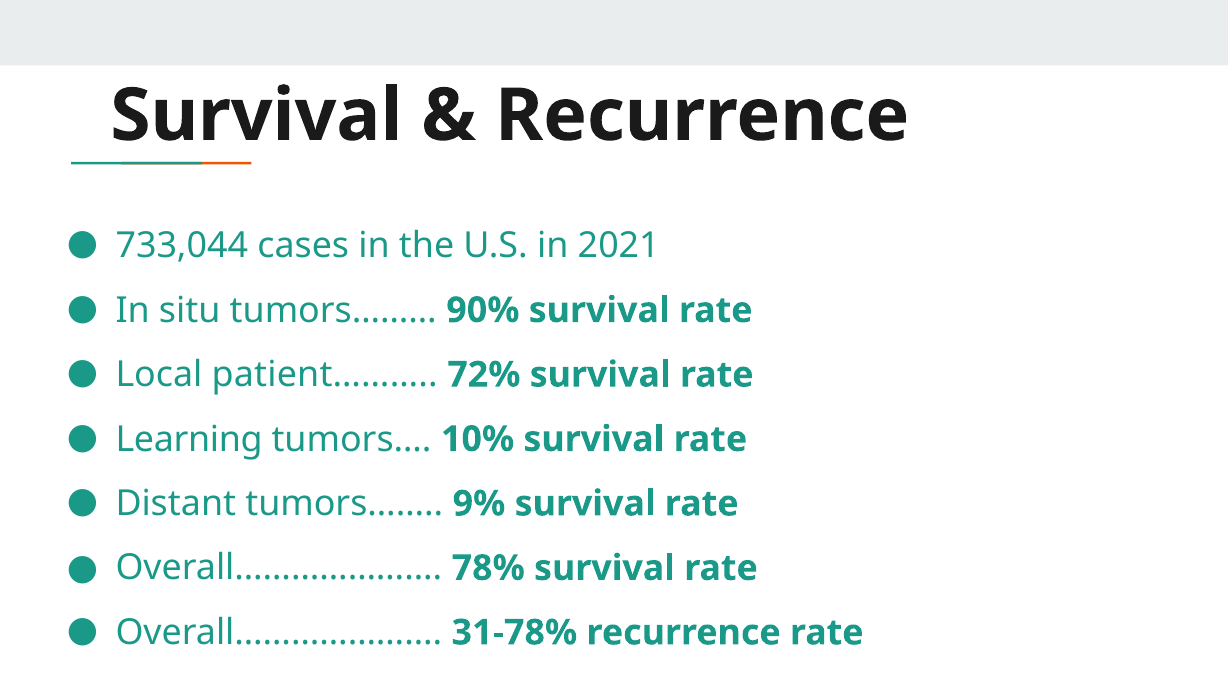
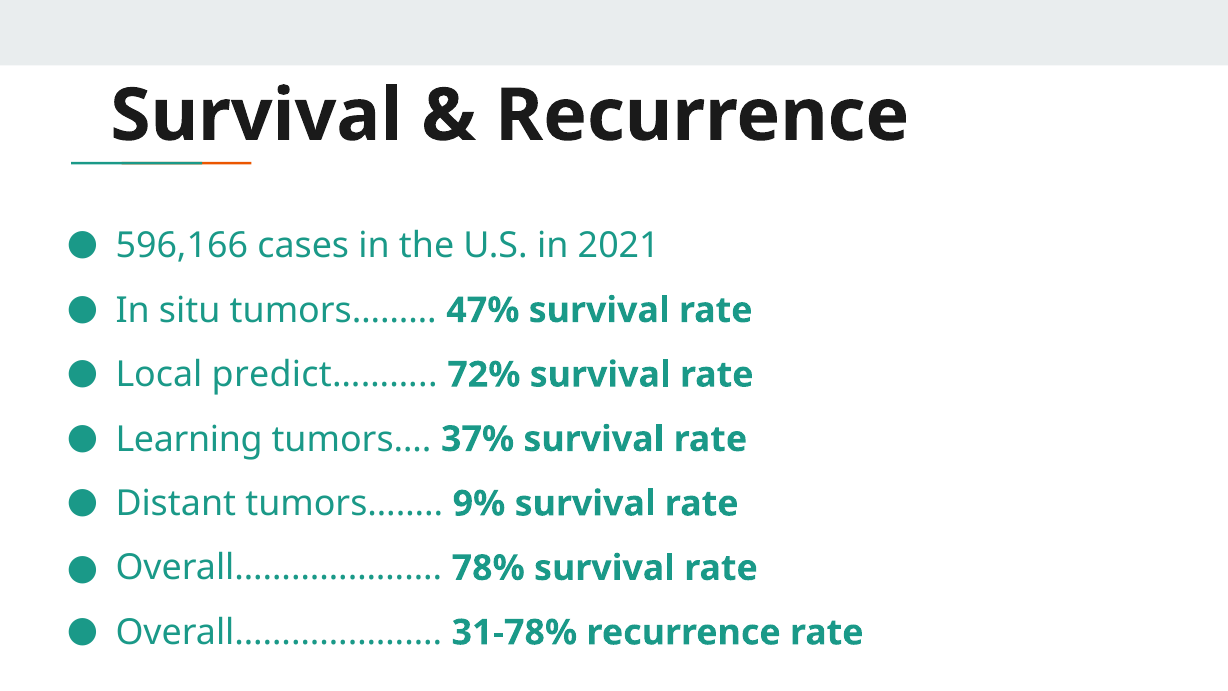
733,044: 733,044 -> 596,166
90%: 90% -> 47%
patient………: patient……… -> predict………
10%: 10% -> 37%
